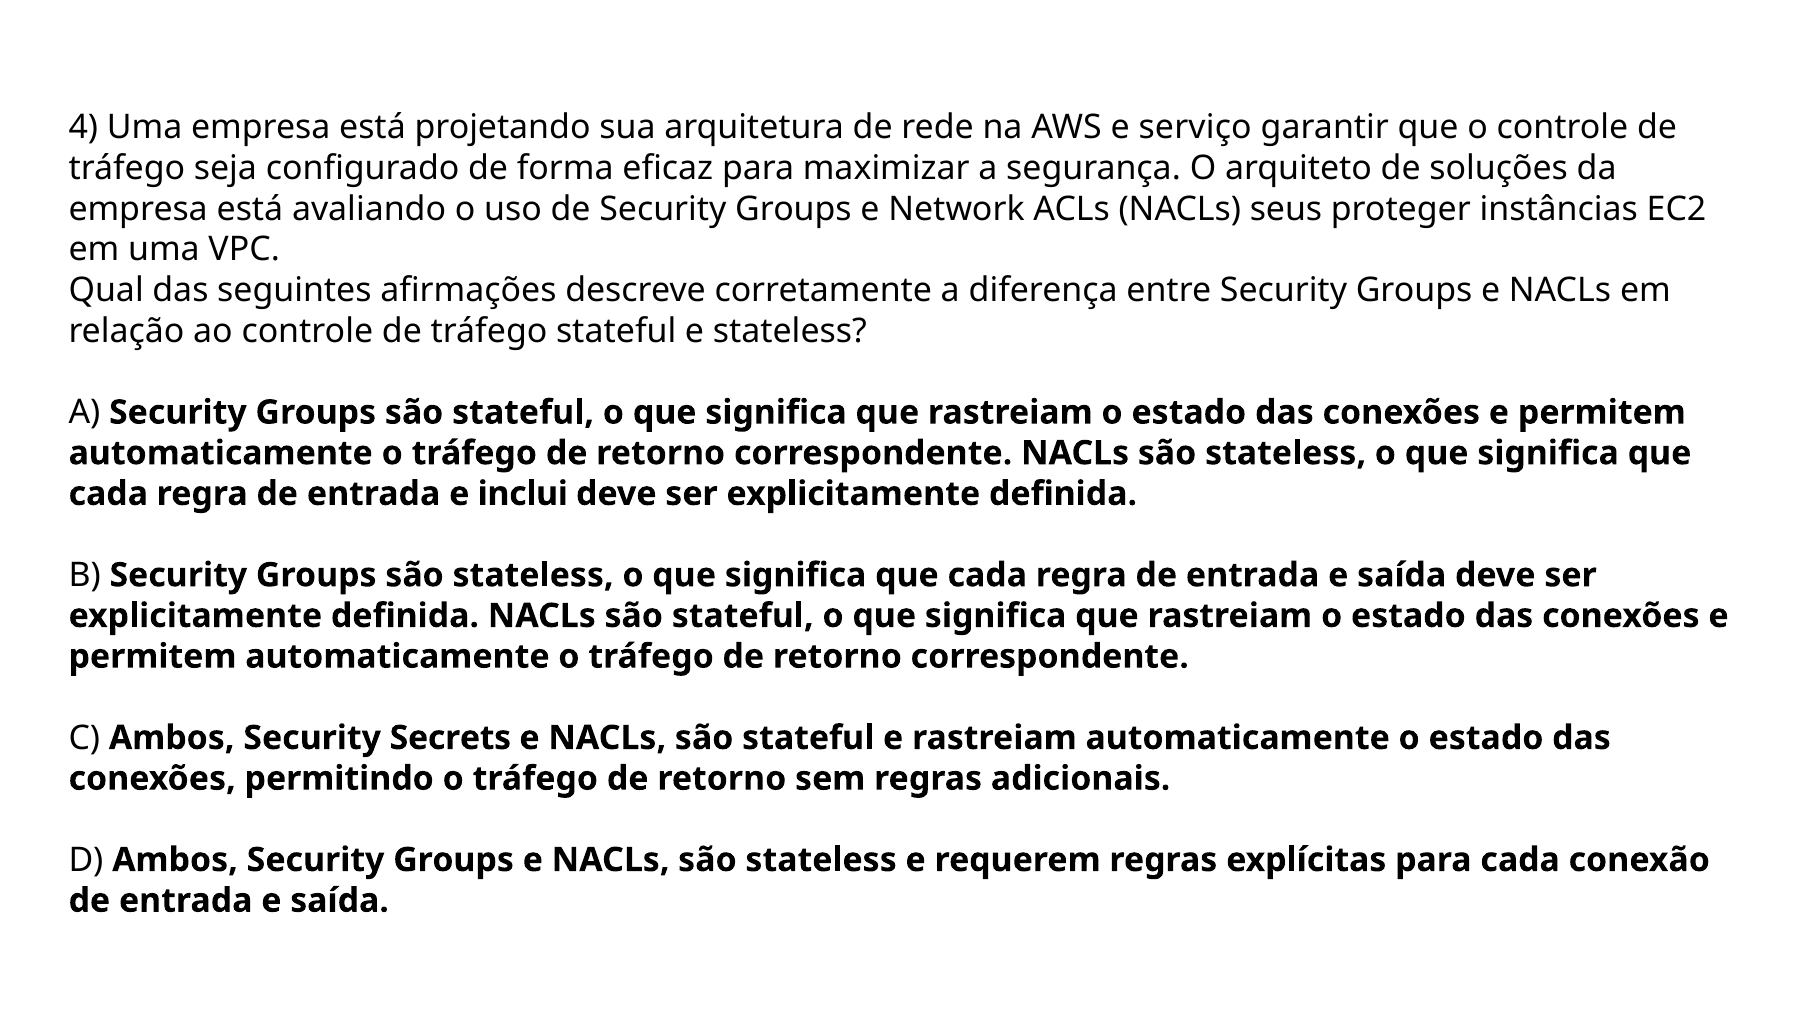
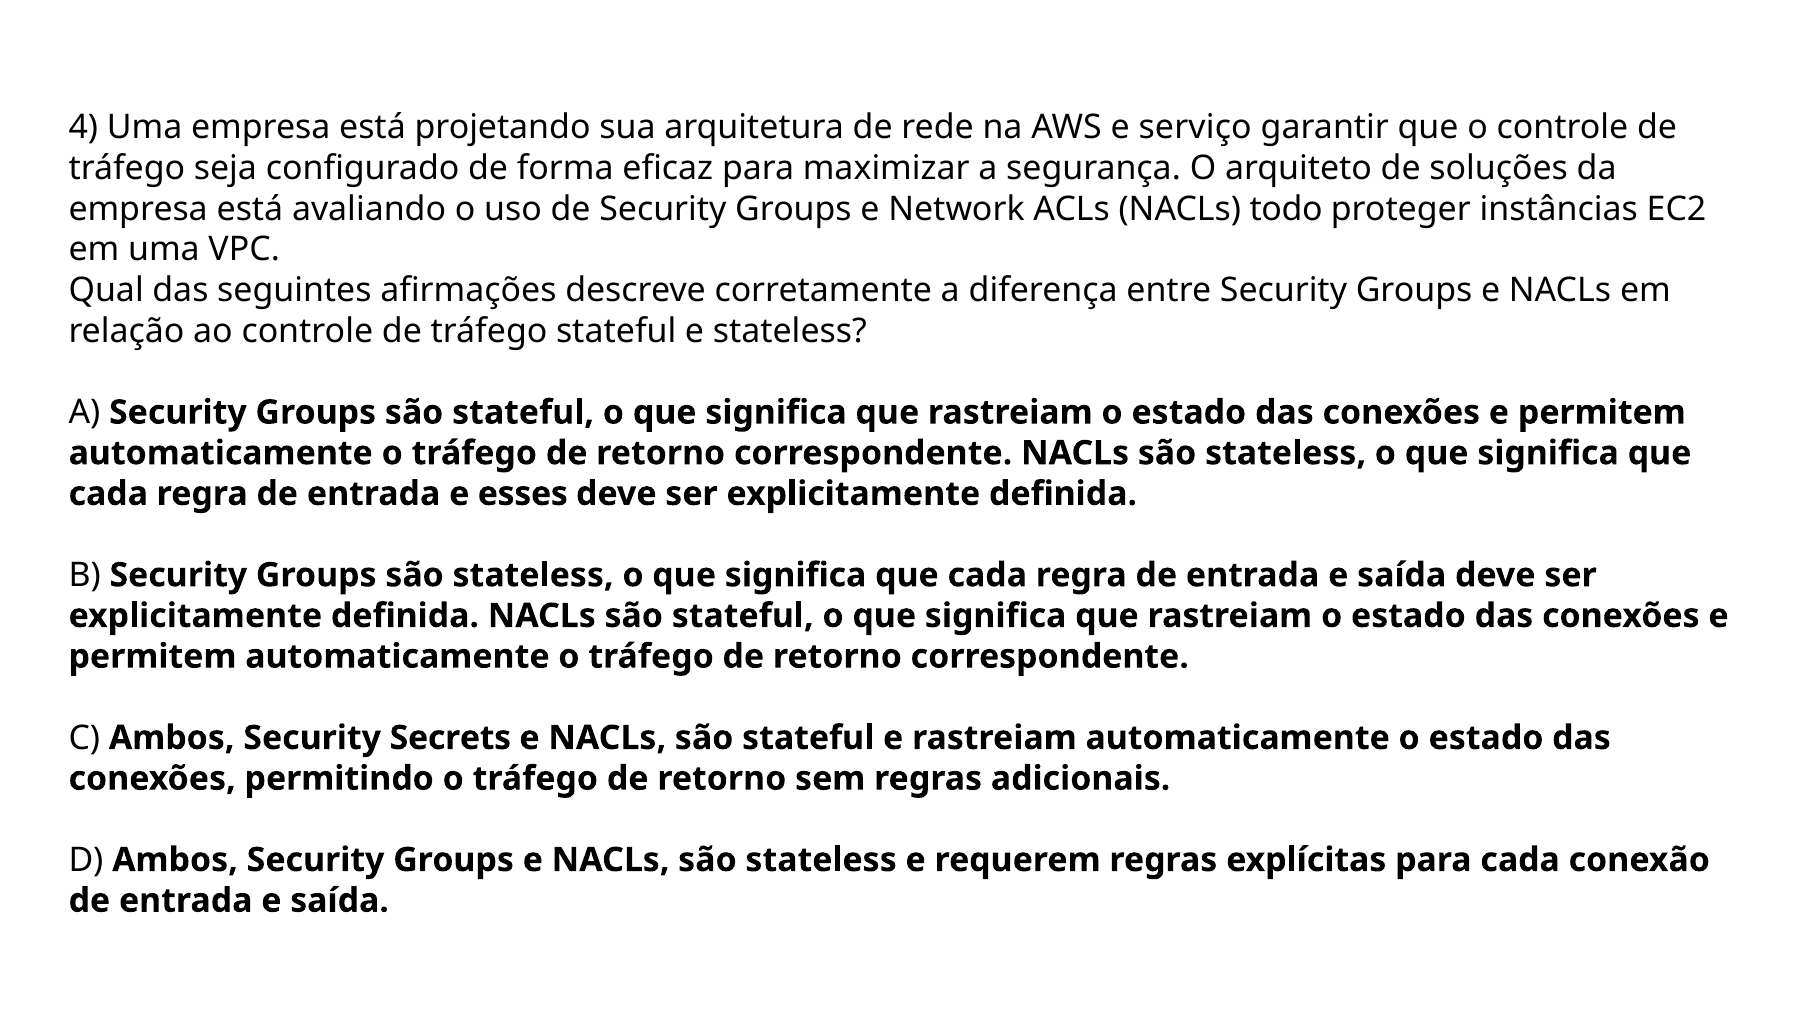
seus: seus -> todo
inclui: inclui -> esses
